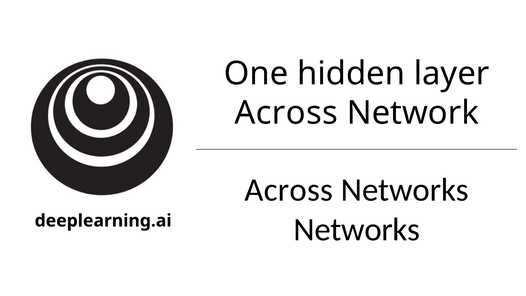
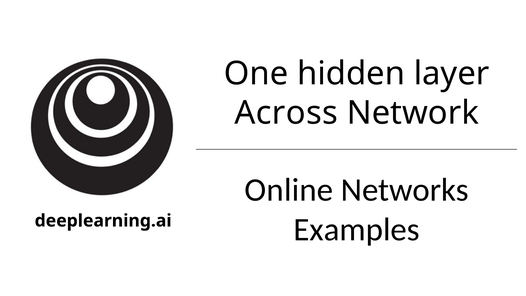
Across at (289, 190): Across -> Online
Networks at (357, 229): Networks -> Examples
